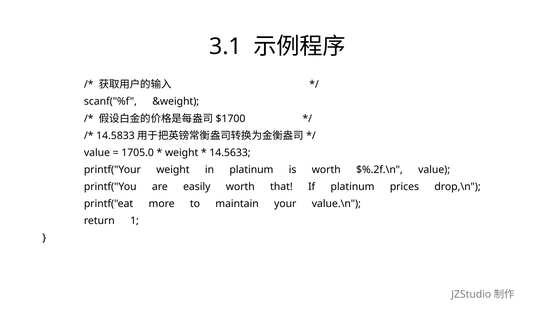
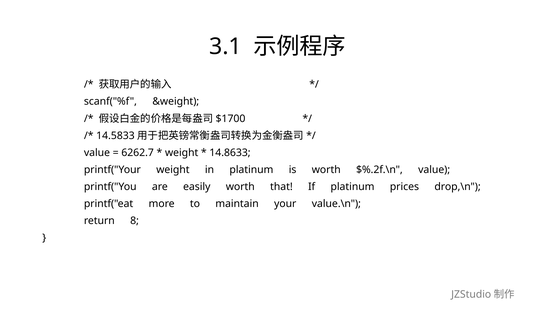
1705.0: 1705.0 -> 6262.7
14.5633: 14.5633 -> 14.8633
1: 1 -> 8
